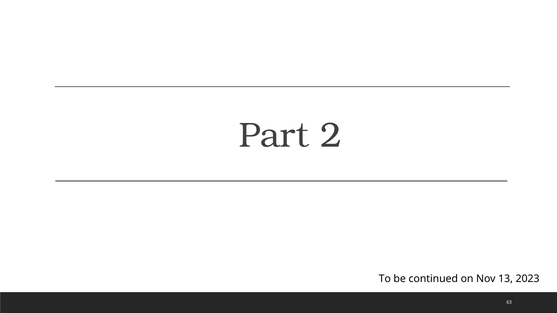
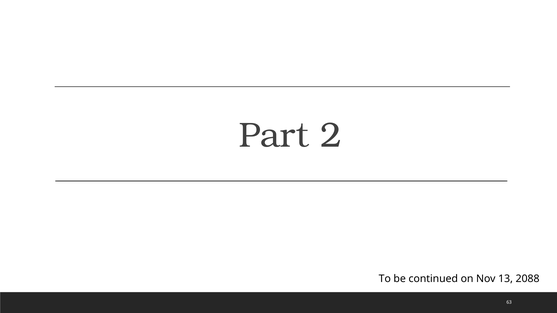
2023: 2023 -> 2088
